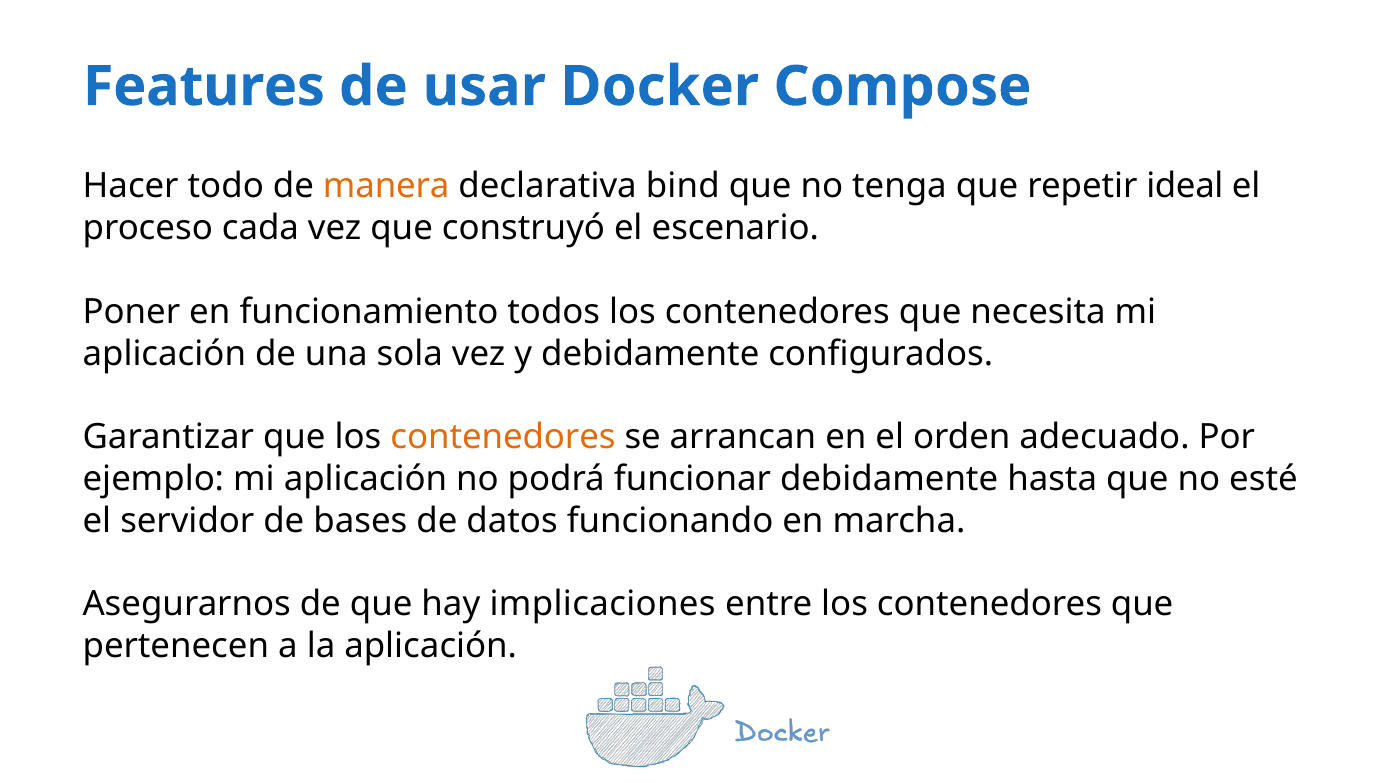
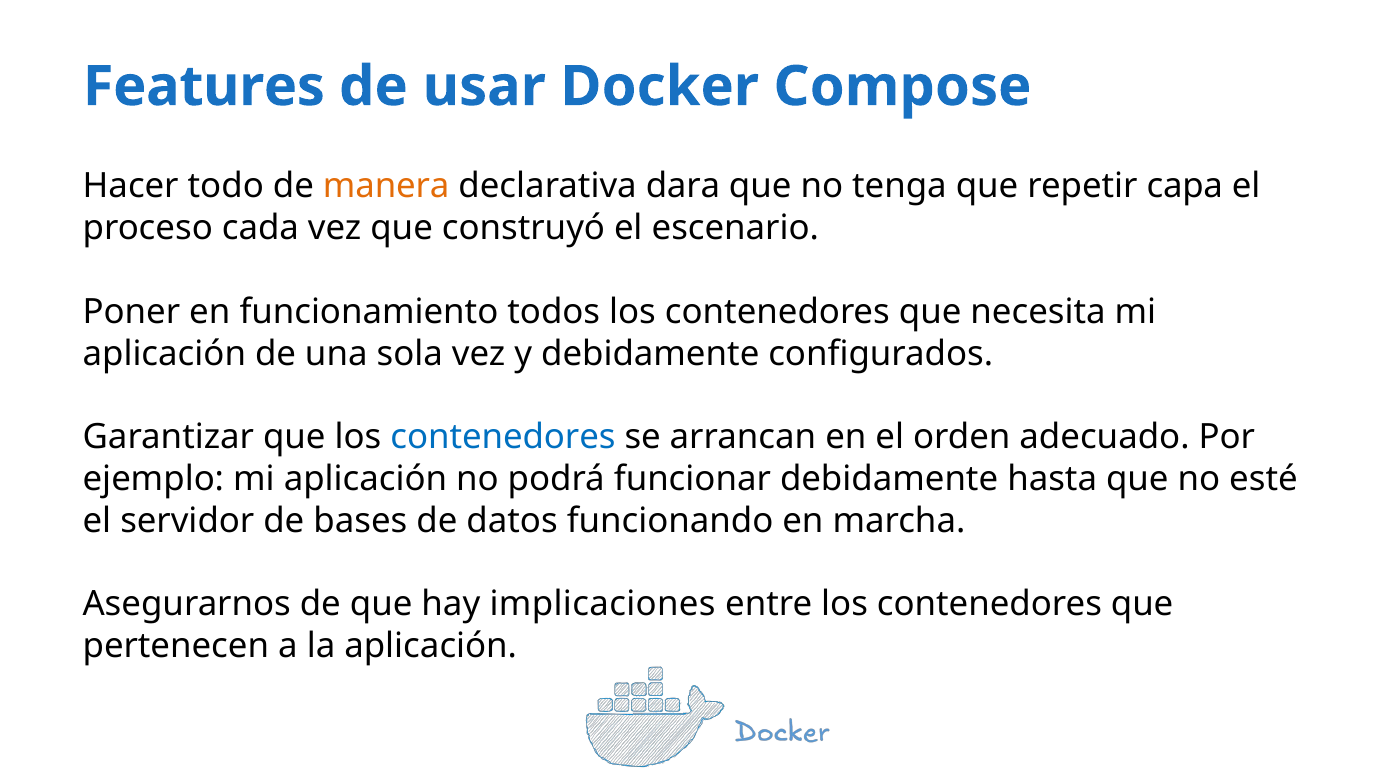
bind: bind -> dara
ideal: ideal -> capa
contenedores at (503, 437) colour: orange -> blue
